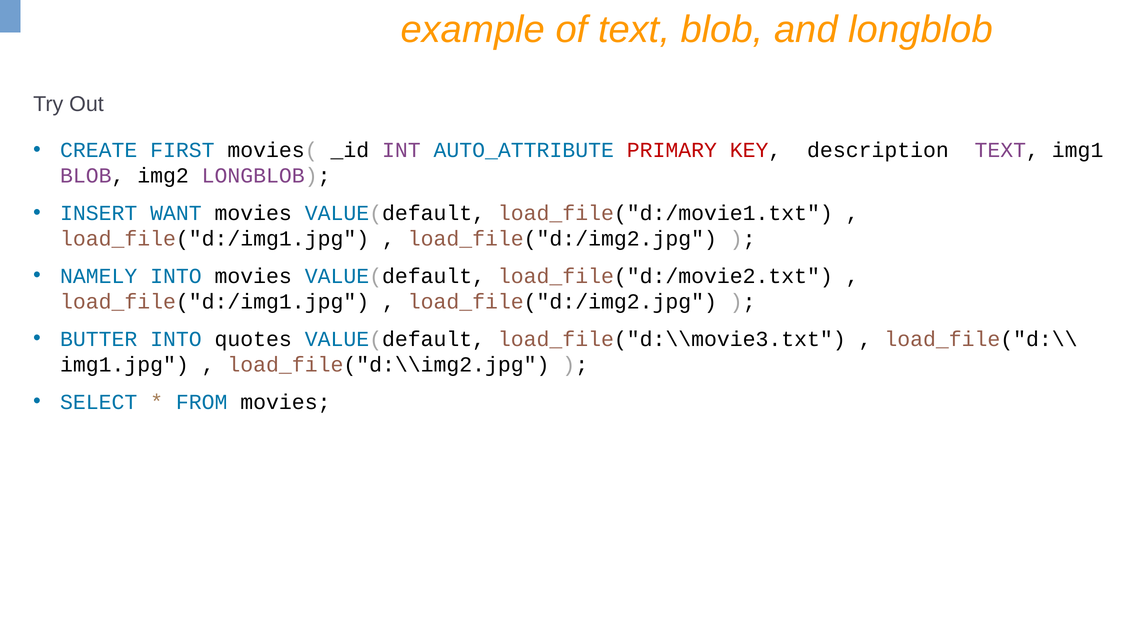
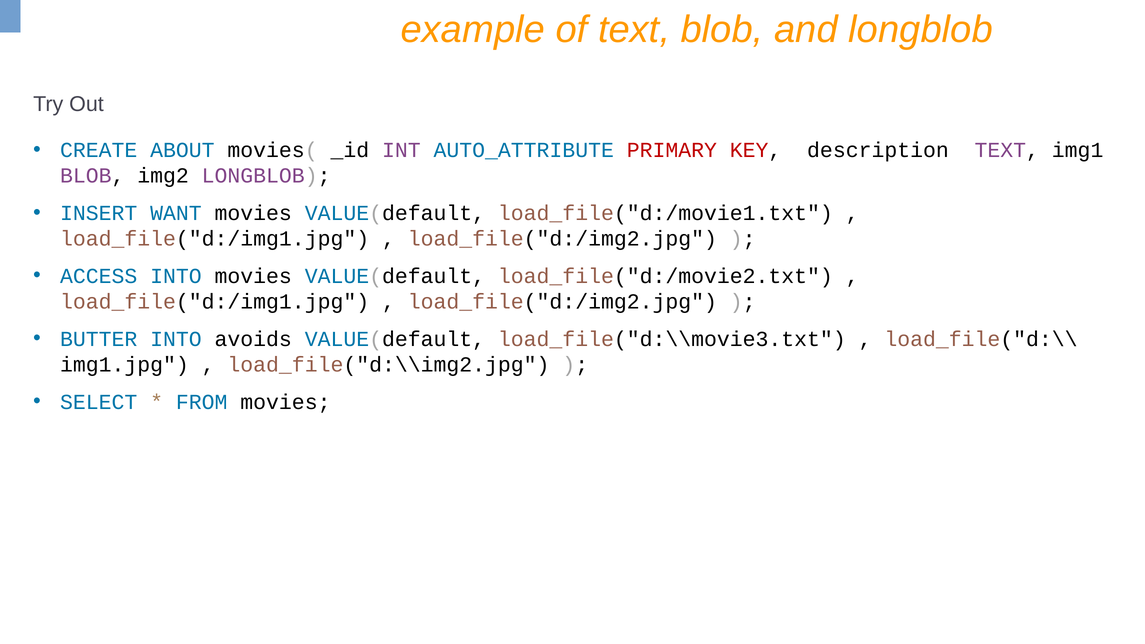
FIRST: FIRST -> ABOUT
NAMELY: NAMELY -> ACCESS
quotes: quotes -> avoids
